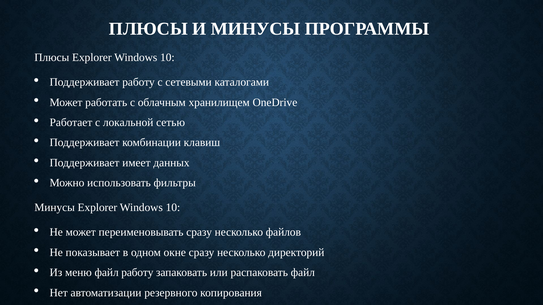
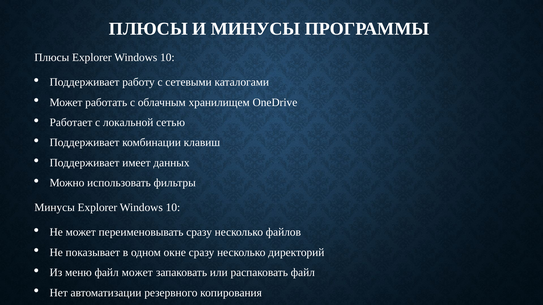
файл работу: работу -> может
